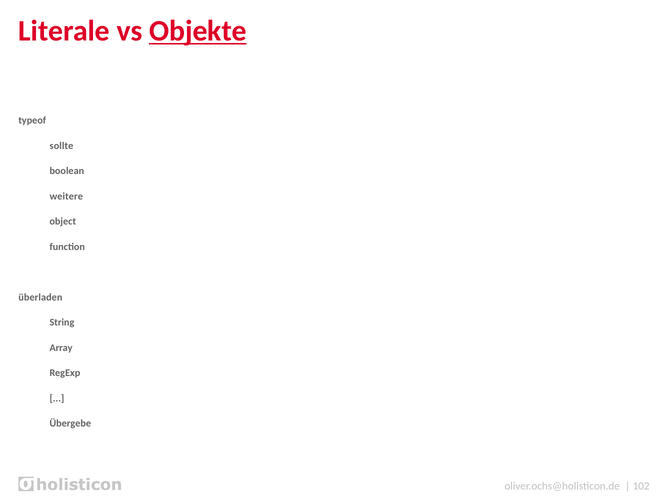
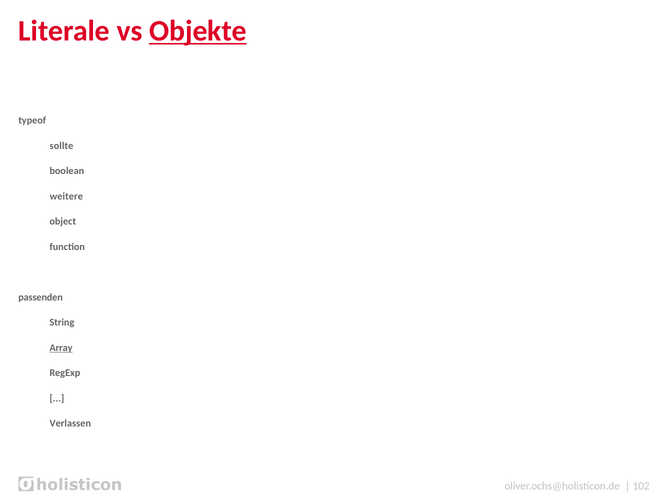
überladen: überladen -> passenden
Array underline: none -> present
Übergebe: Übergebe -> Verlassen
